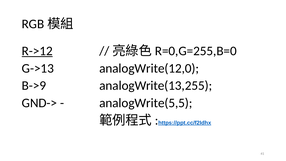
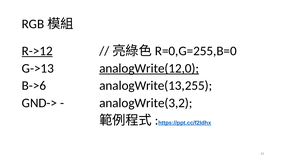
analogWrite(12,0 underline: none -> present
B->9: B->9 -> B->6
analogWrite(5,5: analogWrite(5,5 -> analogWrite(3,2
